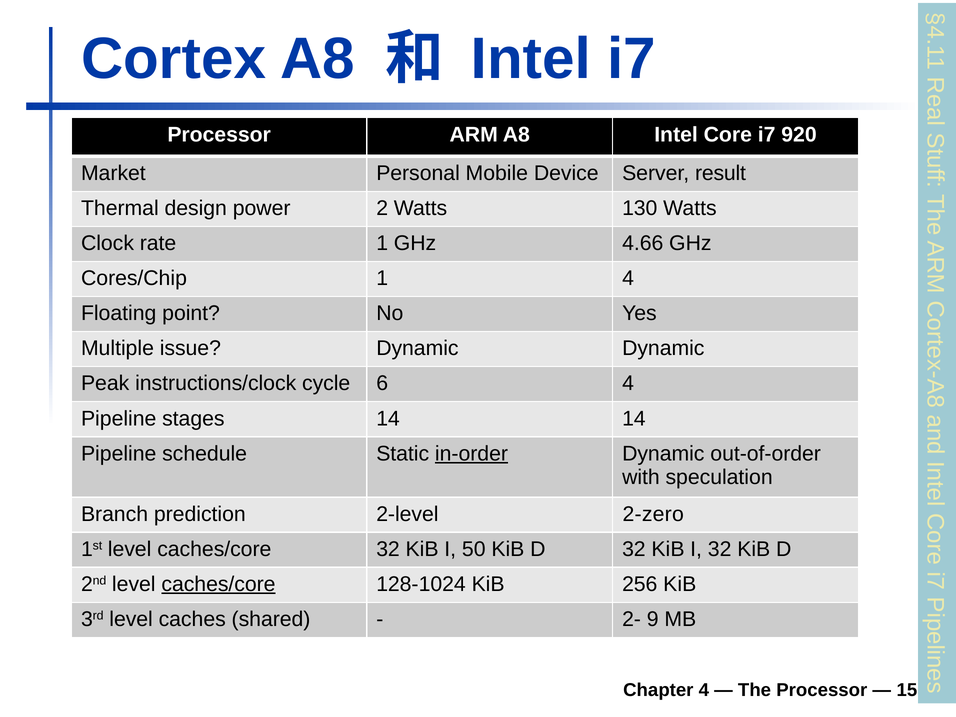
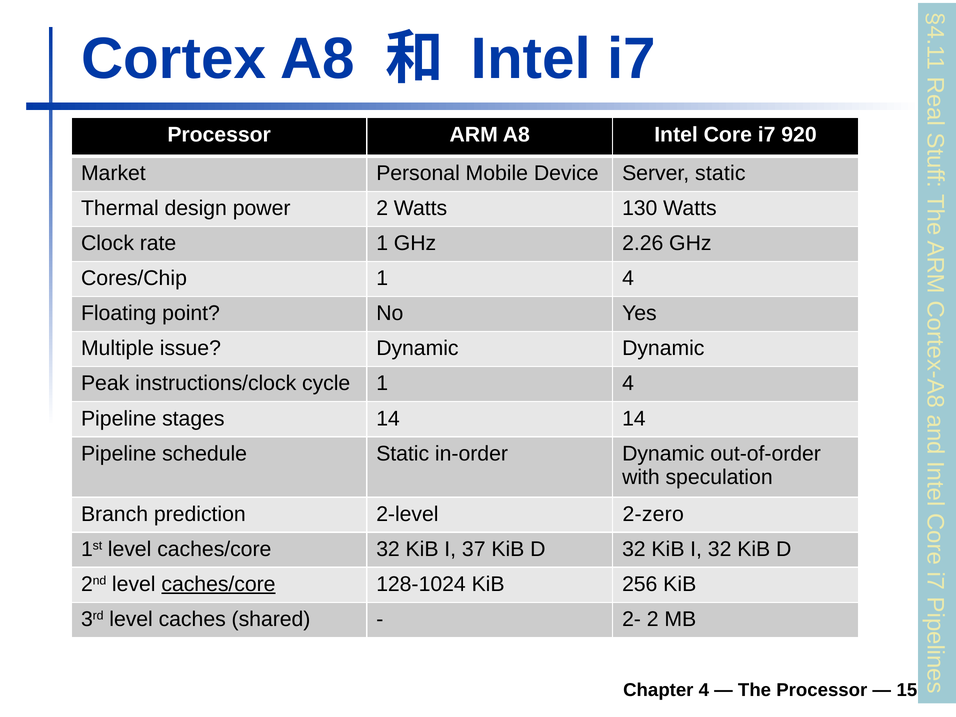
Server result: result -> static
4.66: 4.66 -> 2.26
cycle 6: 6 -> 1
in-order underline: present -> none
50: 50 -> 37
2- 9: 9 -> 2
